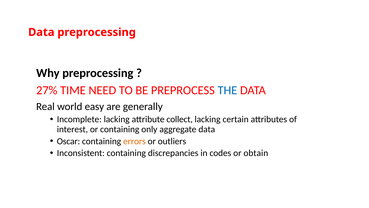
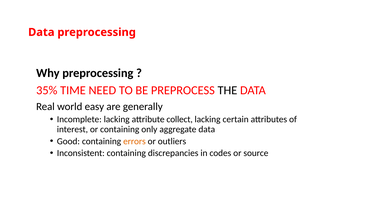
27%: 27% -> 35%
THE colour: blue -> black
Oscar: Oscar -> Good
obtain: obtain -> source
